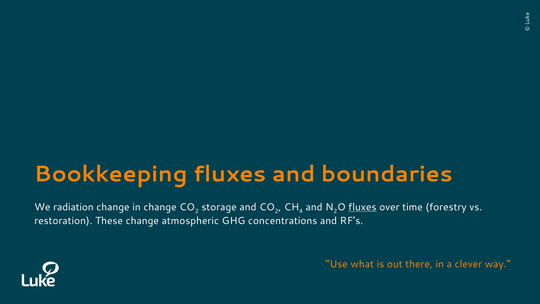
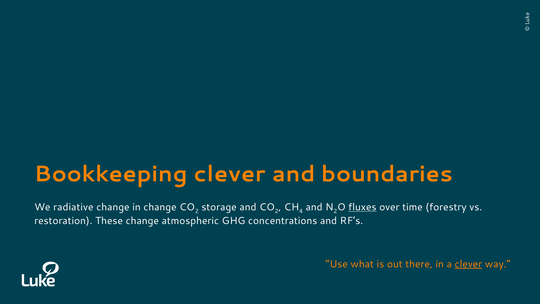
Bookkeeping fluxes: fluxes -> clever
radiation: radiation -> radiative
clever at (468, 264) underline: none -> present
